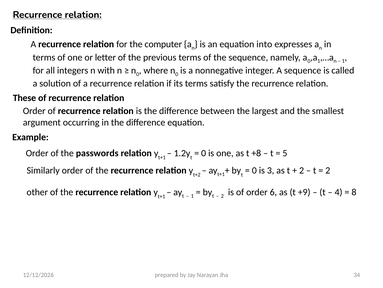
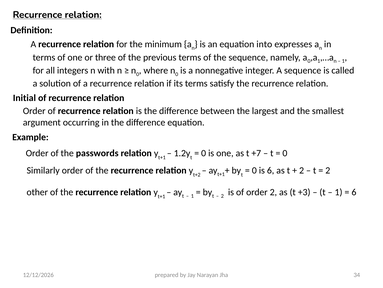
computer: computer -> minimum
letter: letter -> three
These: These -> Initial
+8: +8 -> +7
5 at (285, 153): 5 -> 0
is 3: 3 -> 6
order 6: 6 -> 2
+9: +9 -> +3
4 at (339, 192): 4 -> 1
8 at (354, 192): 8 -> 6
